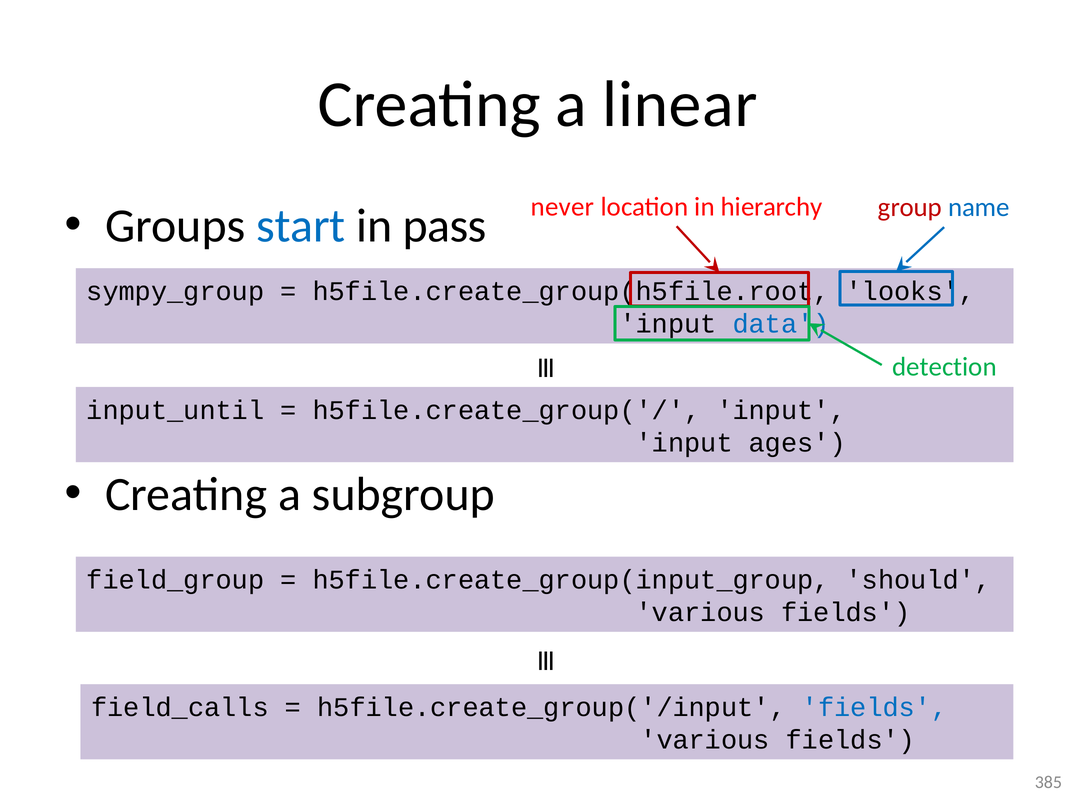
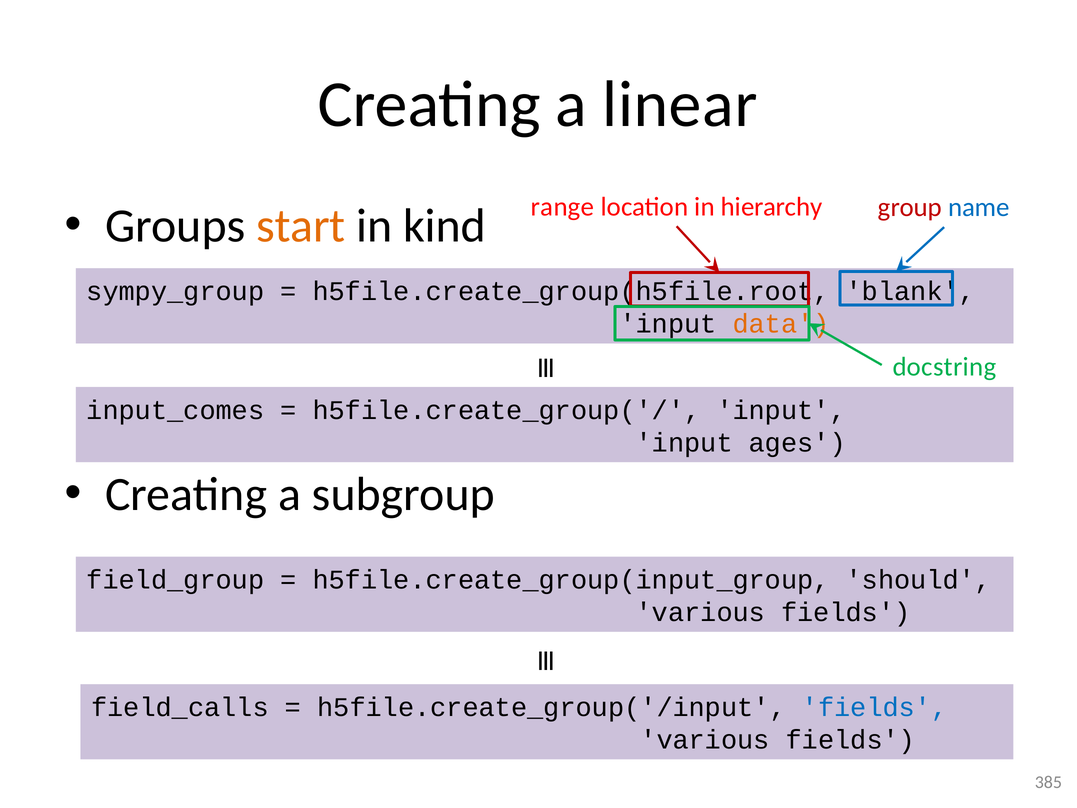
never: never -> range
start colour: blue -> orange
pass: pass -> kind
looks: looks -> blank
data colour: blue -> orange
detection: detection -> docstring
input_until: input_until -> input_comes
